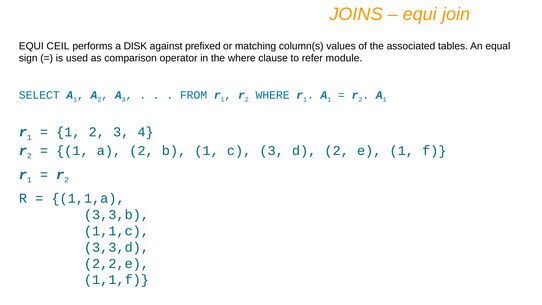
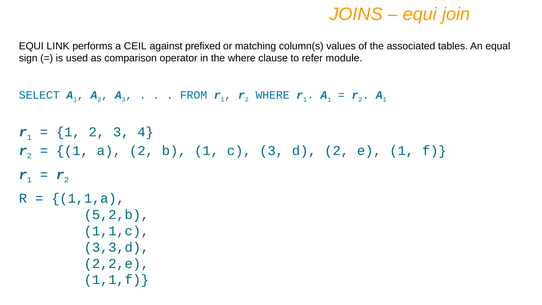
CEIL: CEIL -> LINK
DISK: DISK -> CEIL
3,3,b: 3,3,b -> 5,2,b
